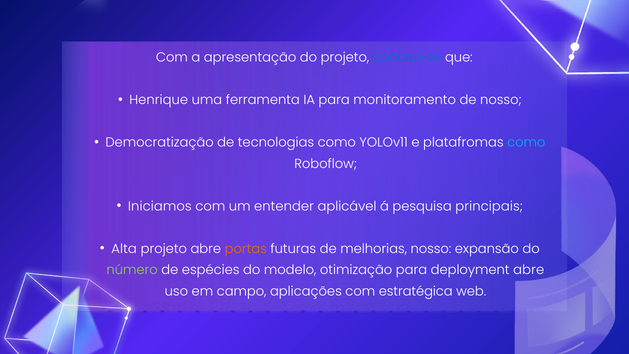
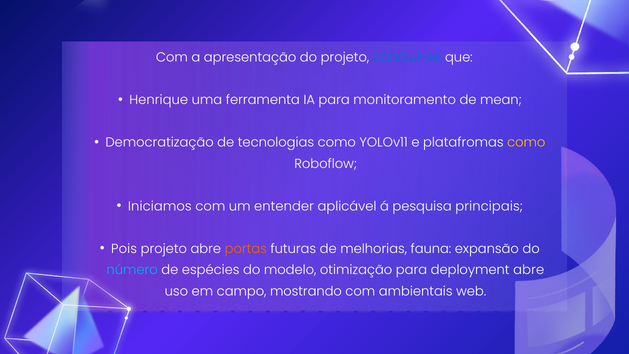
de nosso: nosso -> mean
como at (526, 142) colour: light blue -> yellow
Alta: Alta -> Pois
melhorias nosso: nosso -> fauna
número colour: light green -> light blue
aplicações: aplicações -> mostrando
estratégica: estratégica -> ambientais
